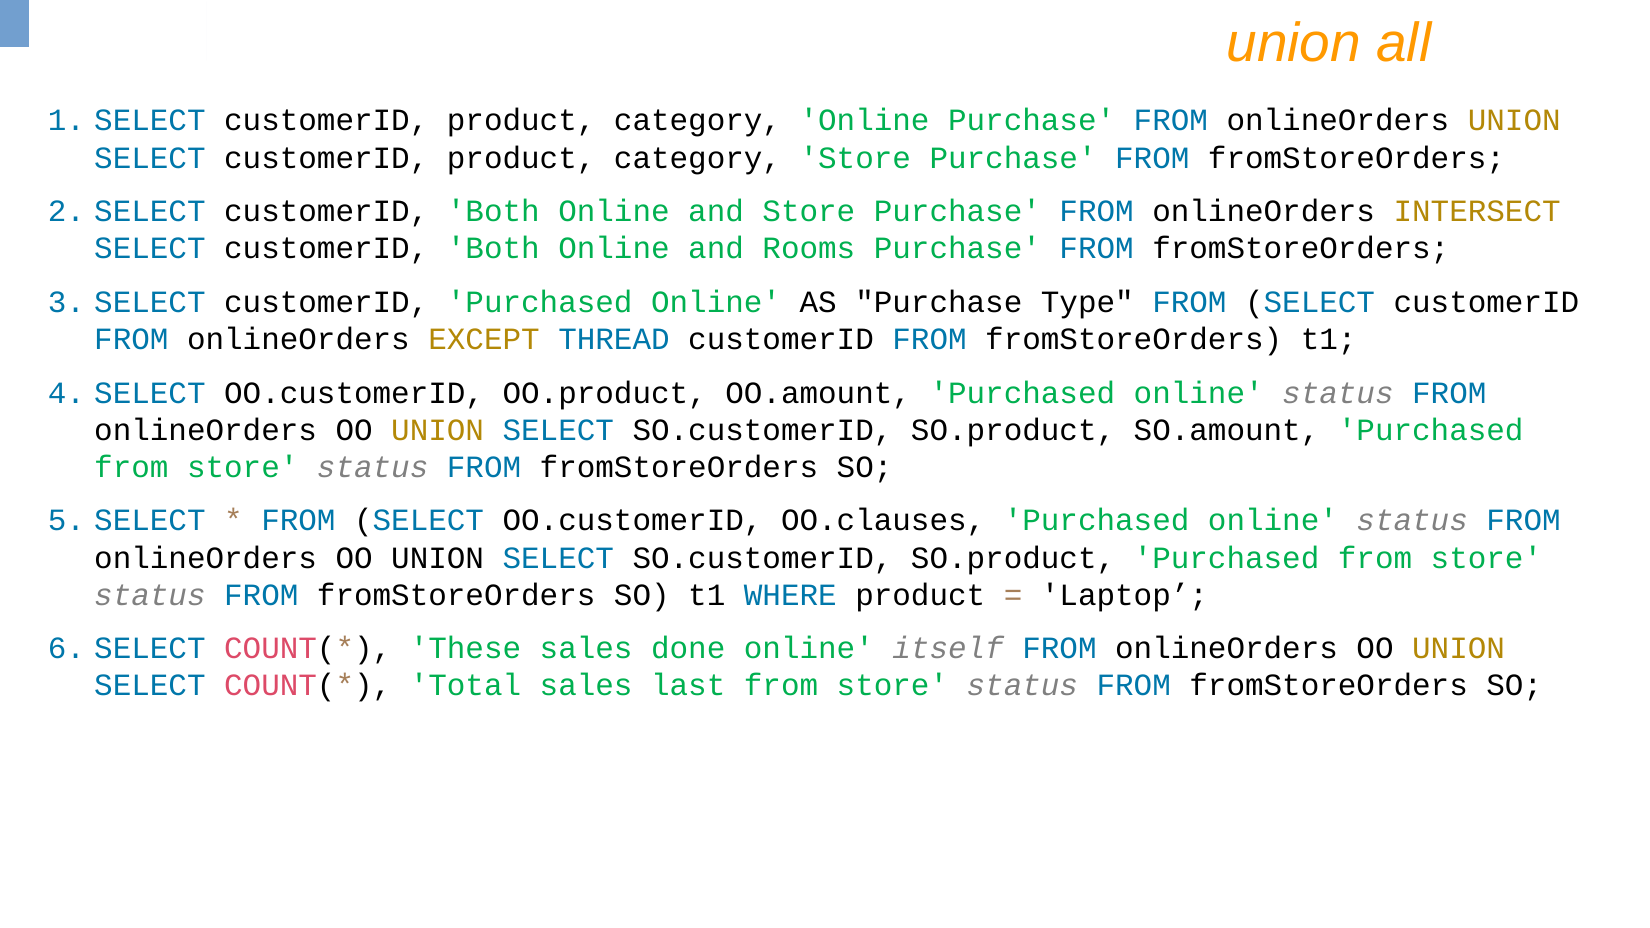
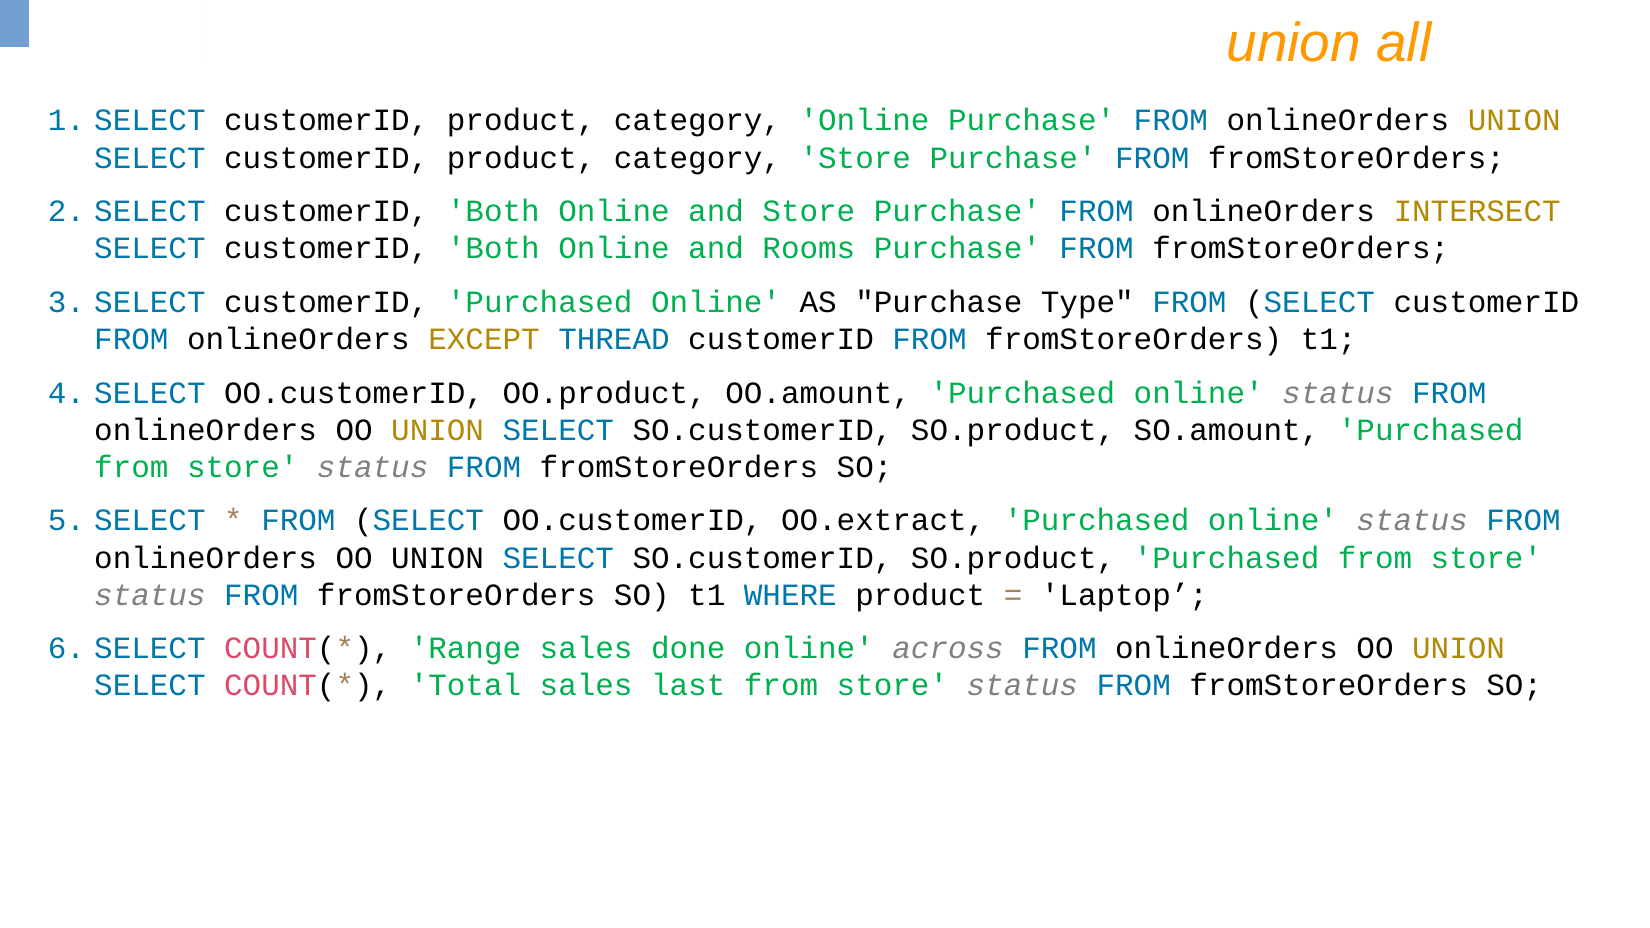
OO.clauses: OO.clauses -> OO.extract
These: These -> Range
itself: itself -> across
